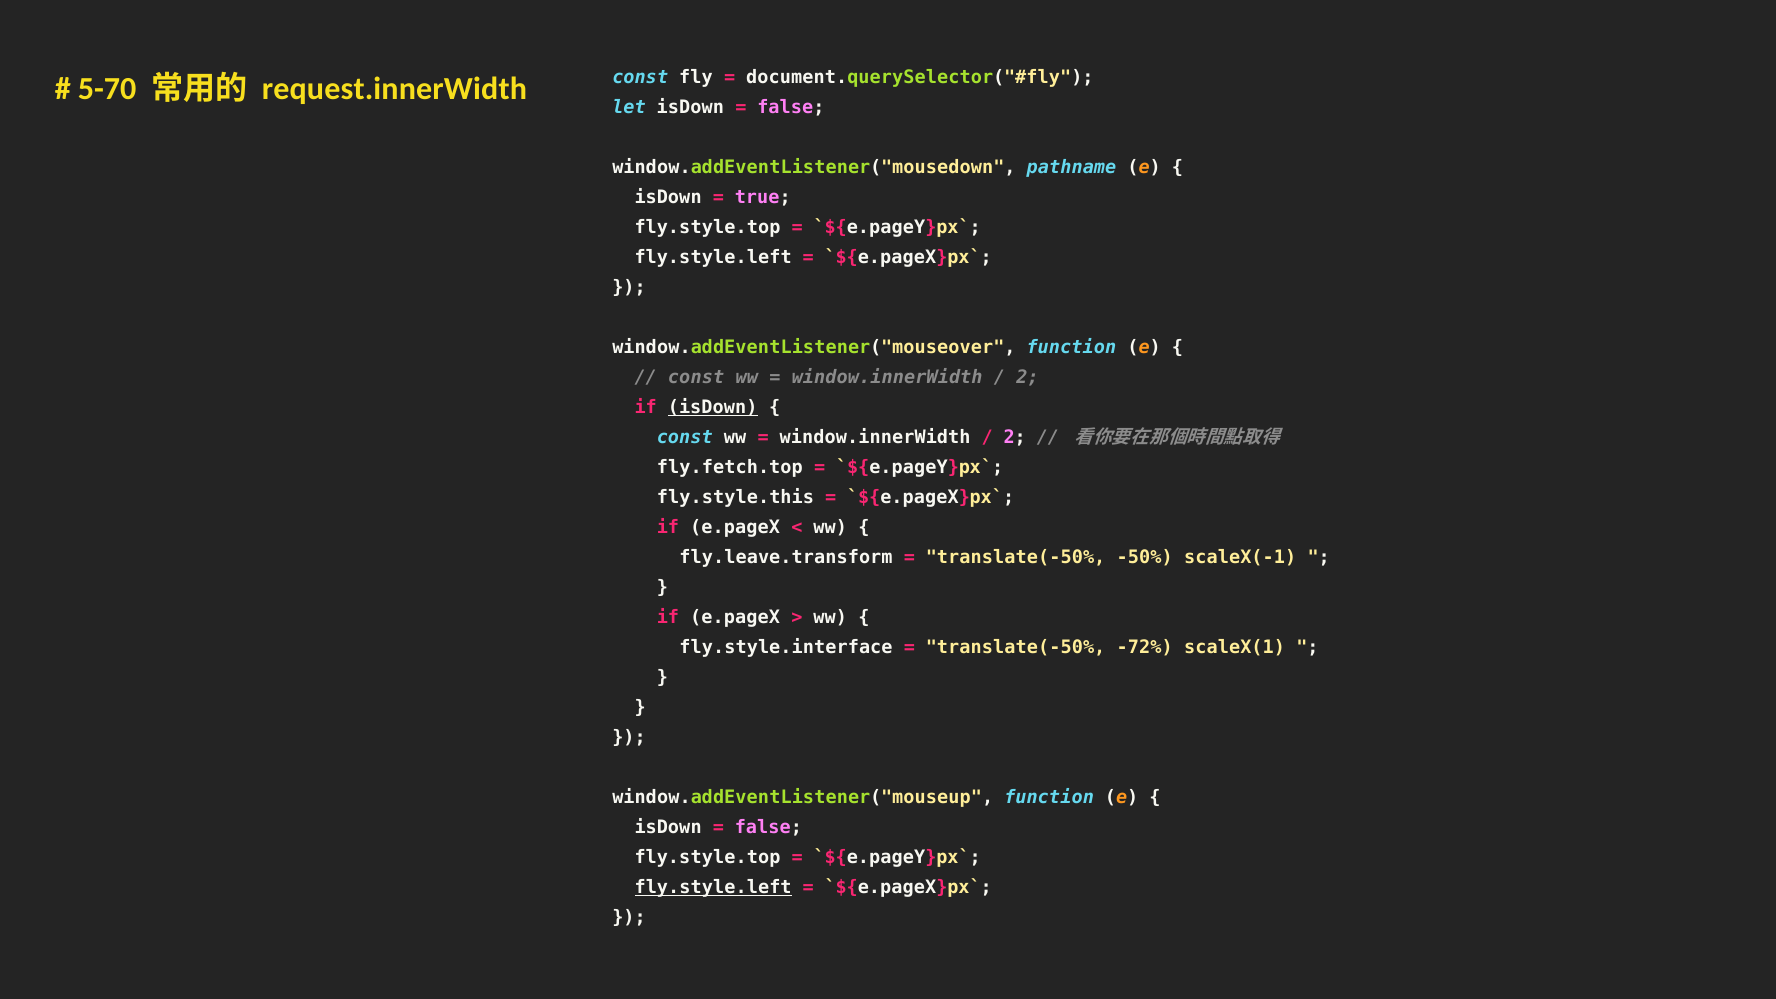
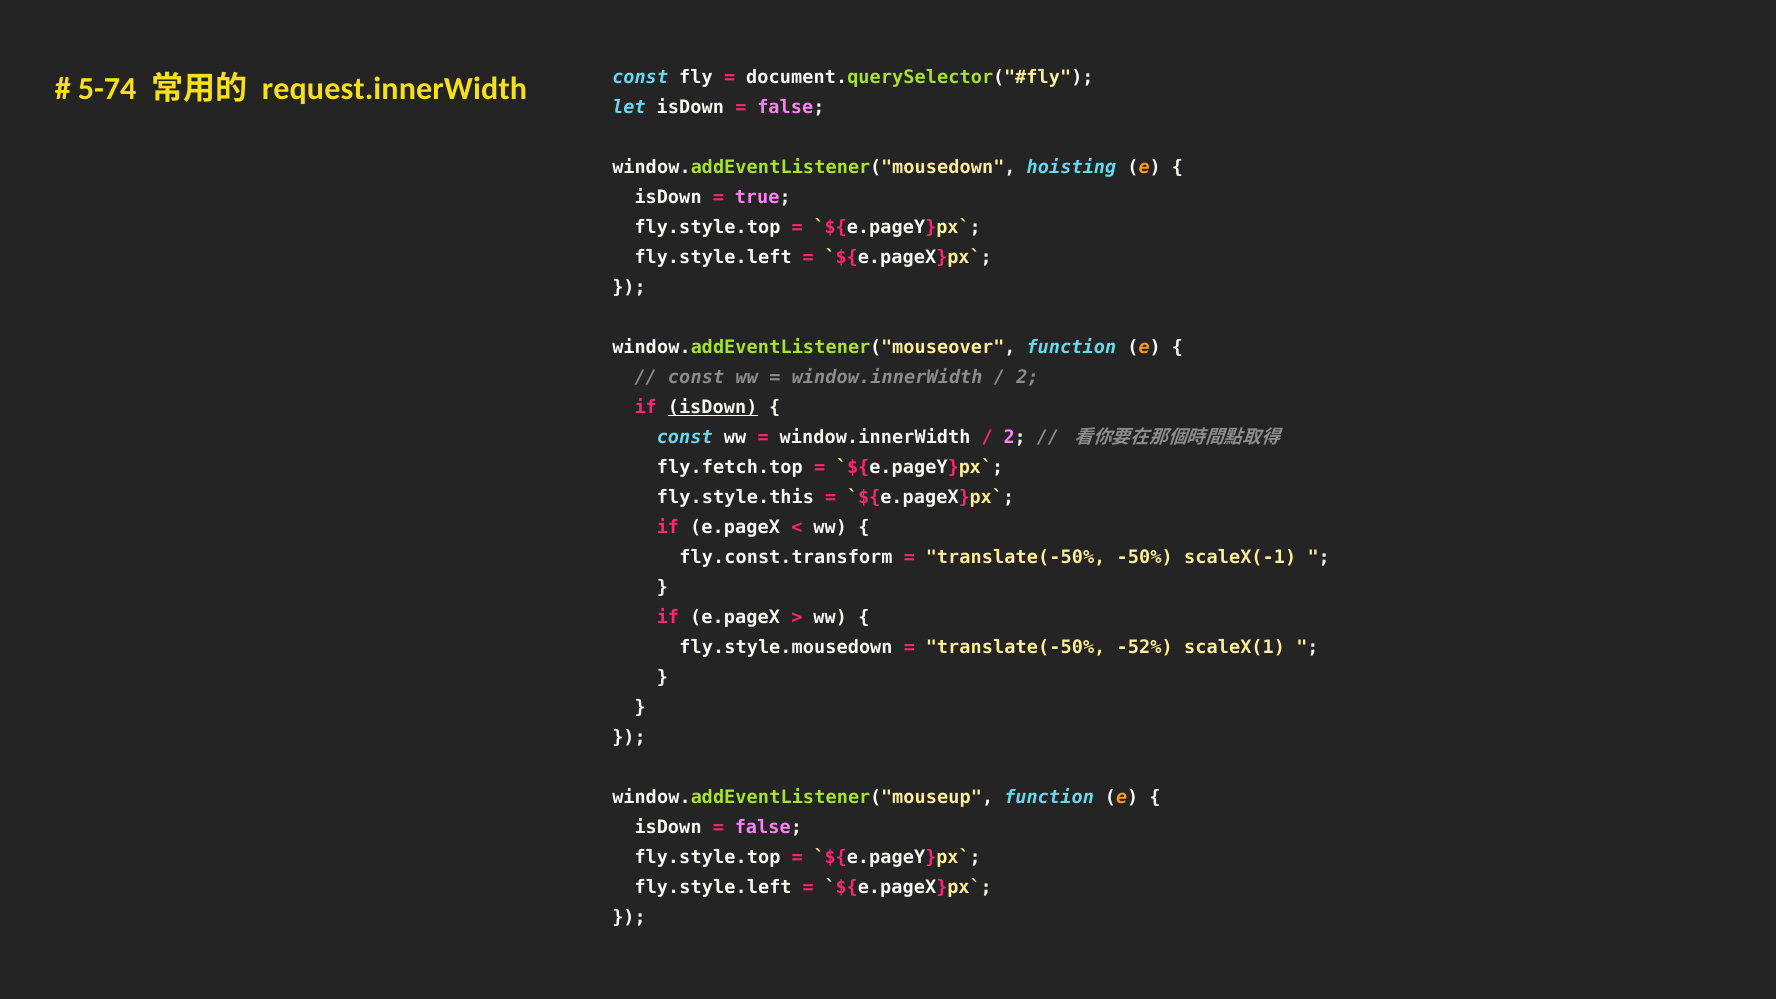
5-70: 5-70 -> 5-74
pathname: pathname -> hoisting
fly.leave.transform: fly.leave.transform -> fly.const.transform
fly.style.interface: fly.style.interface -> fly.style.mousedown
-72%: -72% -> -52%
fly.style.left at (713, 887) underline: present -> none
